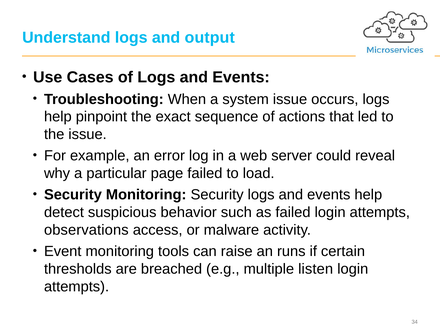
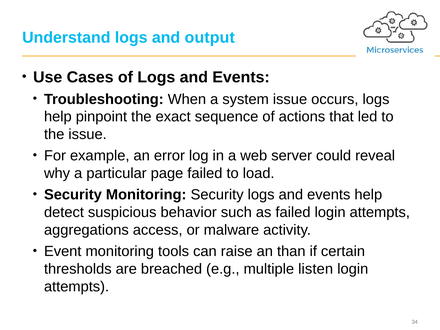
observations: observations -> aggregations
runs: runs -> than
